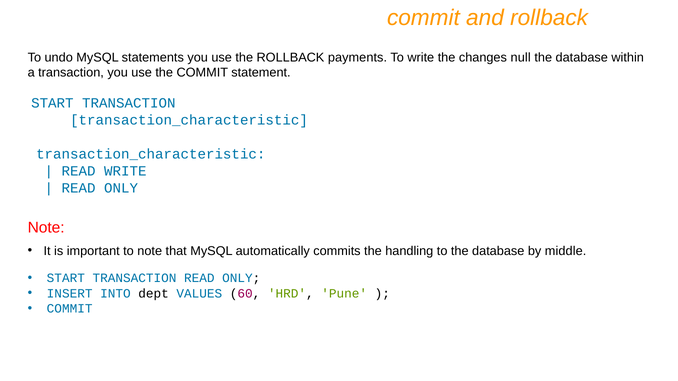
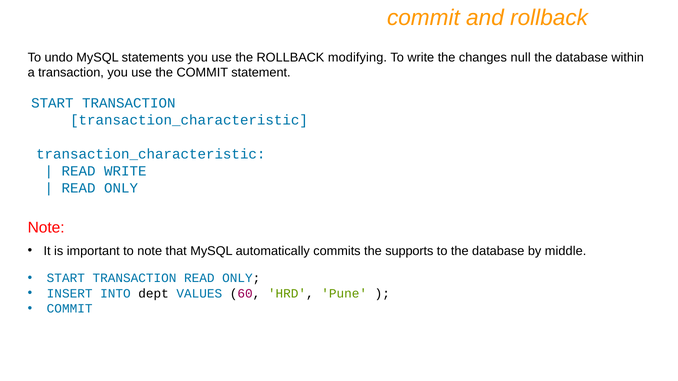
payments: payments -> modifying
handling: handling -> supports
